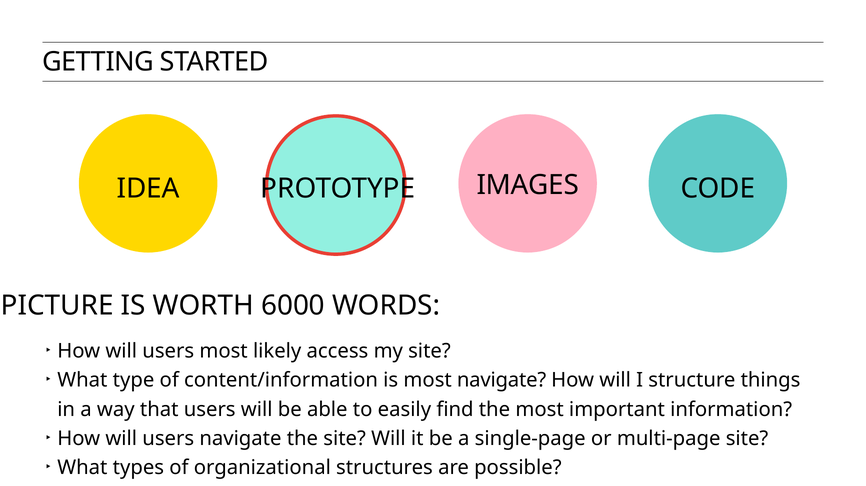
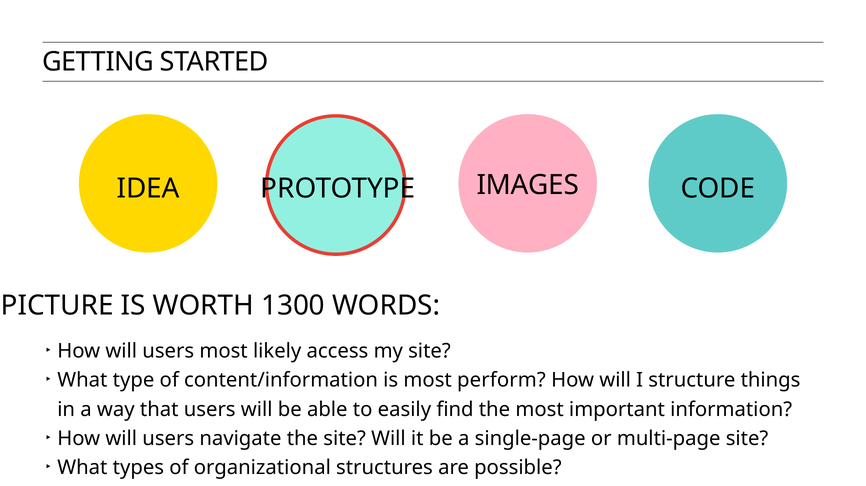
6000: 6000 -> 1300
most navigate: navigate -> perform
